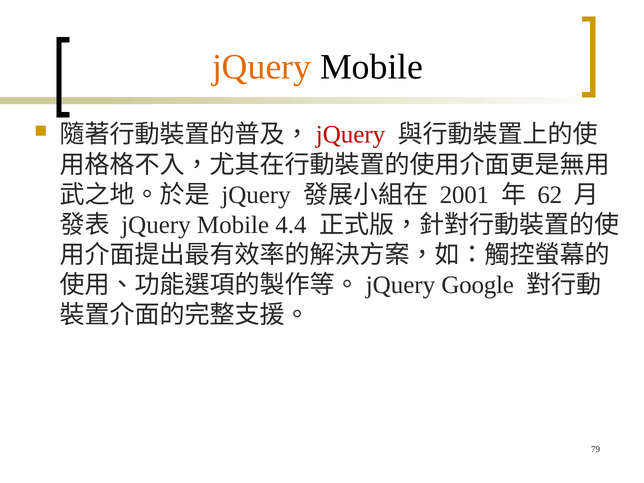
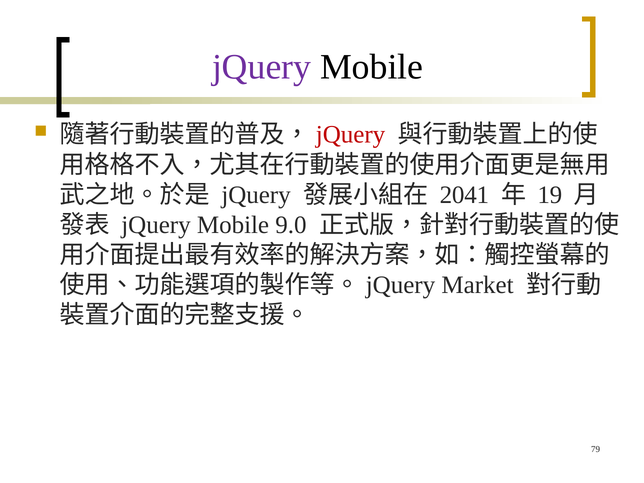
jQuery at (262, 67) colour: orange -> purple
2001: 2001 -> 2041
62: 62 -> 19
4.4: 4.4 -> 9.0
Google: Google -> Market
